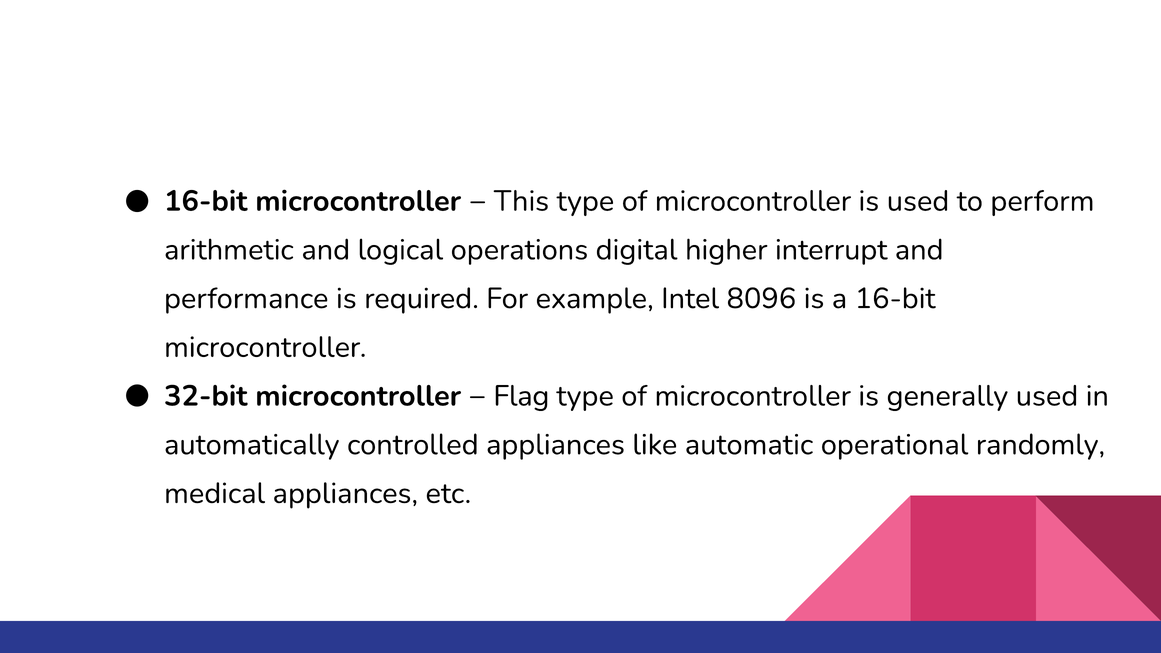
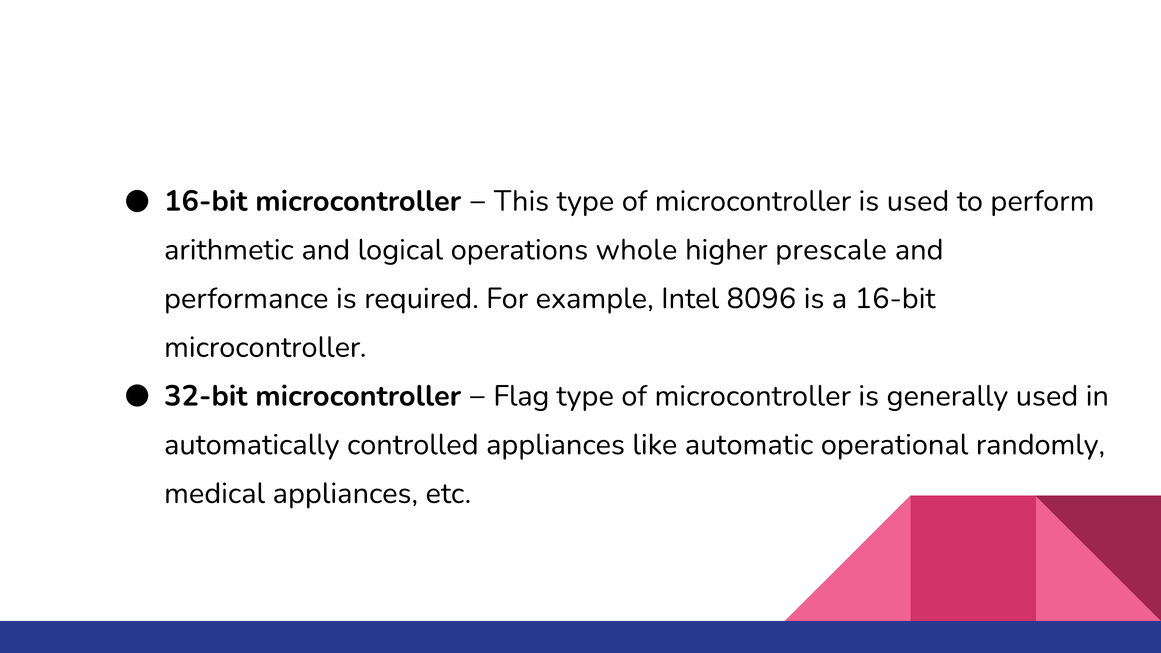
digital: digital -> whole
interrupt: interrupt -> prescale
